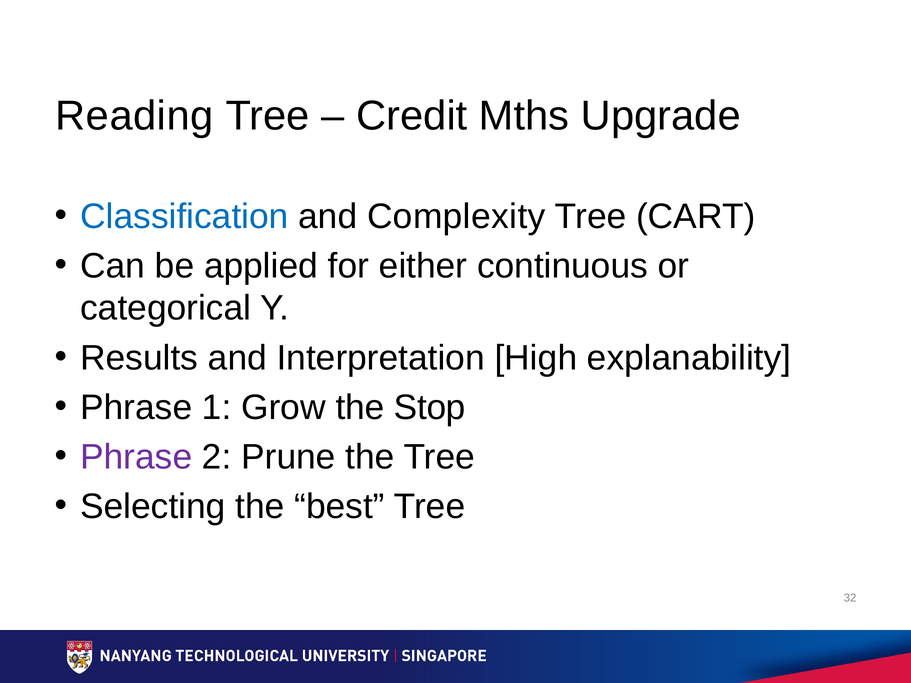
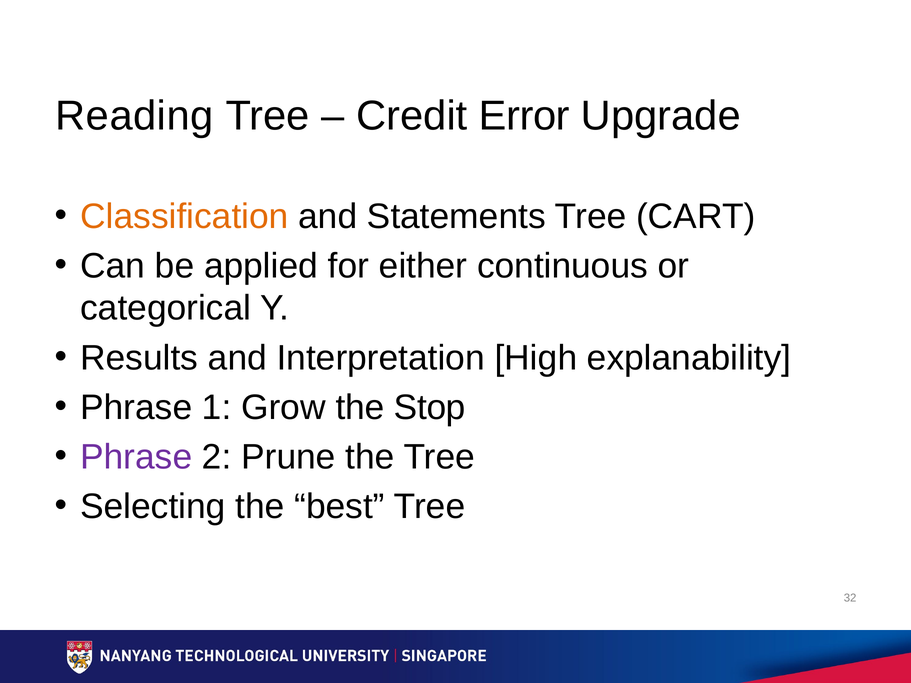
Mths: Mths -> Error
Classification colour: blue -> orange
Complexity: Complexity -> Statements
